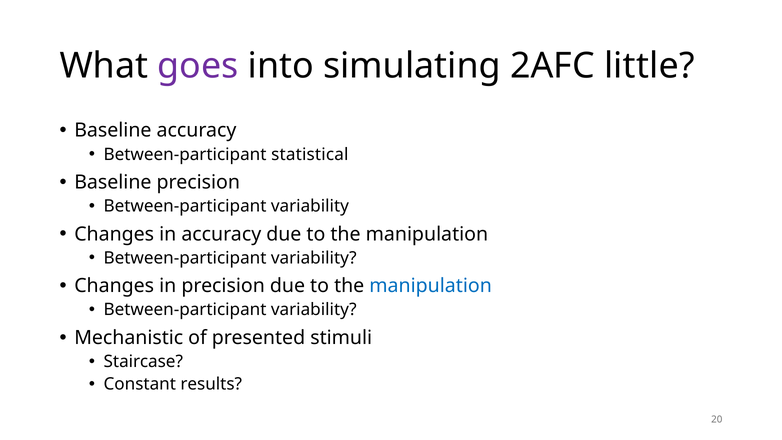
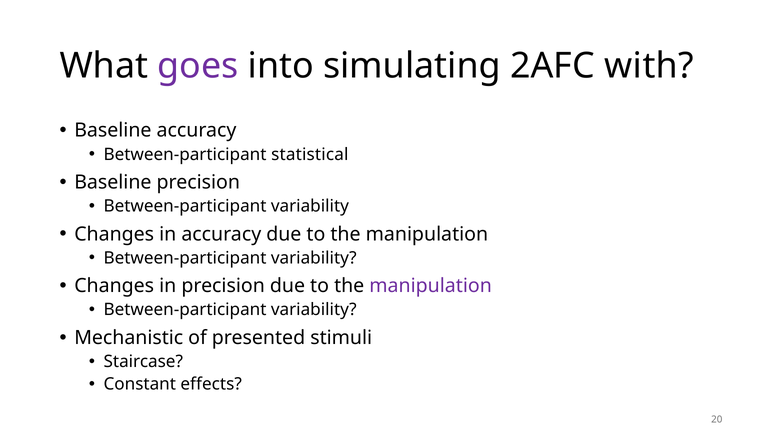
little: little -> with
manipulation at (431, 286) colour: blue -> purple
results: results -> effects
